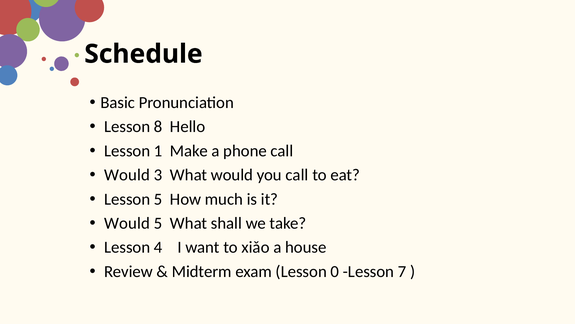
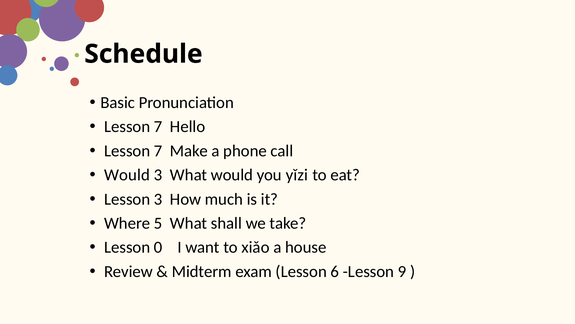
8 at (158, 126): 8 -> 7
1 at (158, 151): 1 -> 7
you call: call -> yǐzi
Lesson 5: 5 -> 3
Would at (127, 223): Would -> Where
4: 4 -> 0
0: 0 -> 6
7: 7 -> 9
